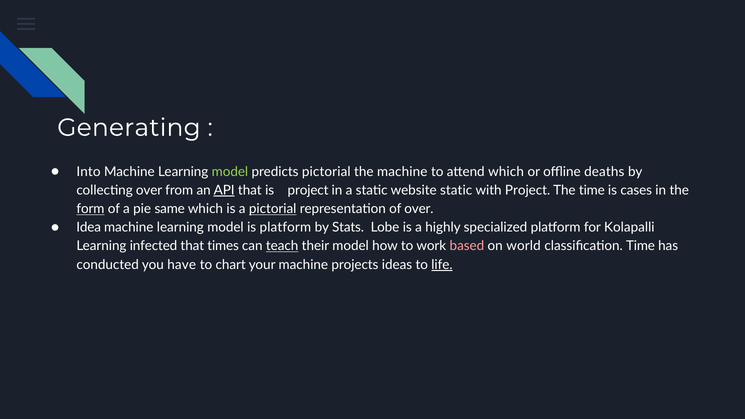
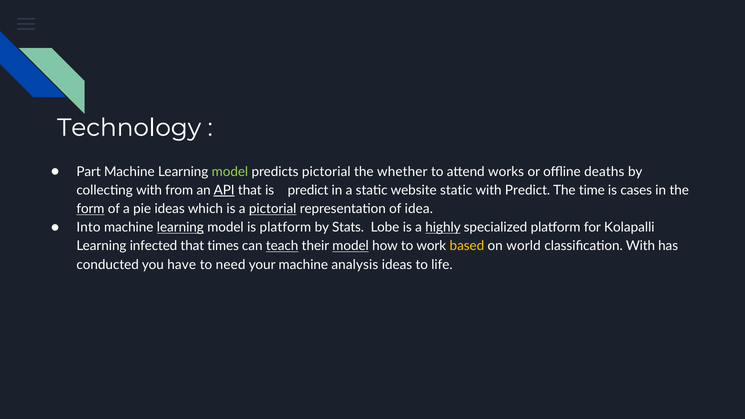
Generating: Generating -> Technology
Into: Into -> Part
the machine: machine -> whether
attend which: which -> works
collecting over: over -> with
is project: project -> predict
with Project: Project -> Predict
pie same: same -> ideas
of over: over -> idea
Idea: Idea -> Into
learning at (180, 227) underline: none -> present
highly underline: none -> present
model at (351, 246) underline: none -> present
based colour: pink -> yellow
classification Time: Time -> With
chart: chart -> need
projects: projects -> analysis
life underline: present -> none
